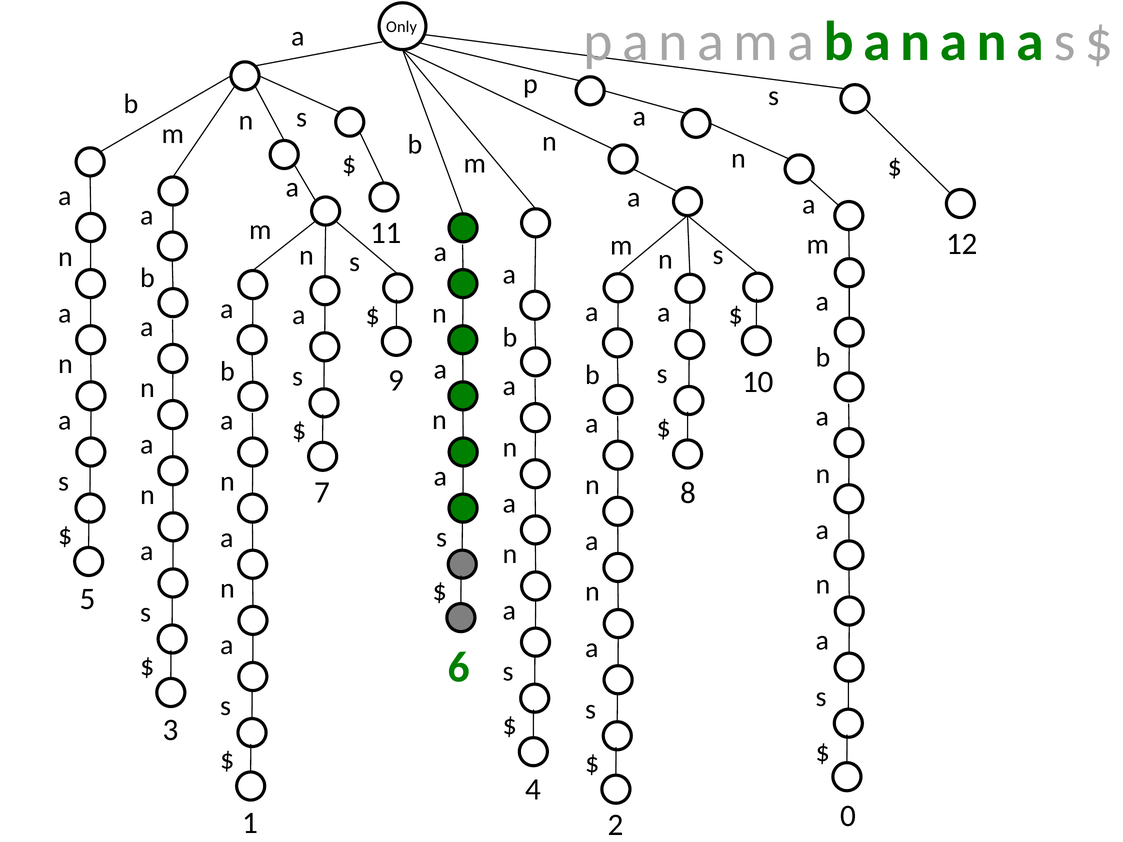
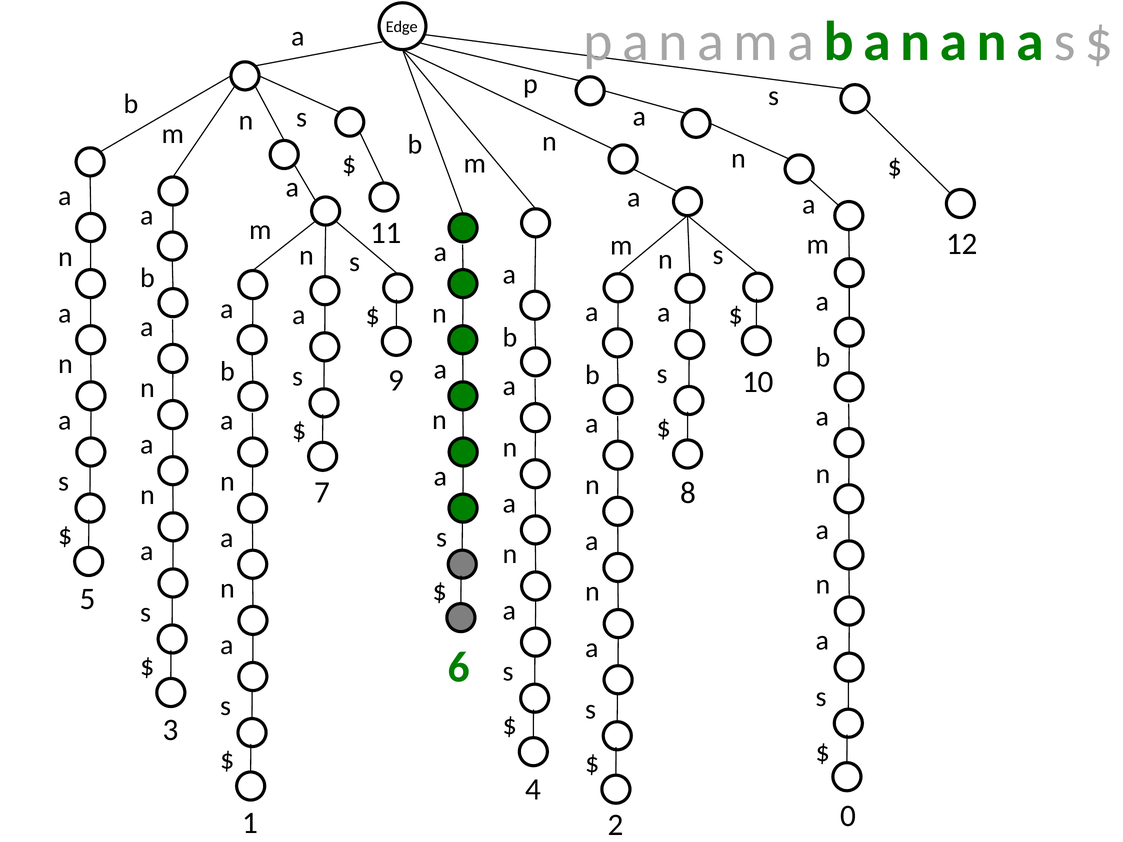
Only: Only -> Edge
